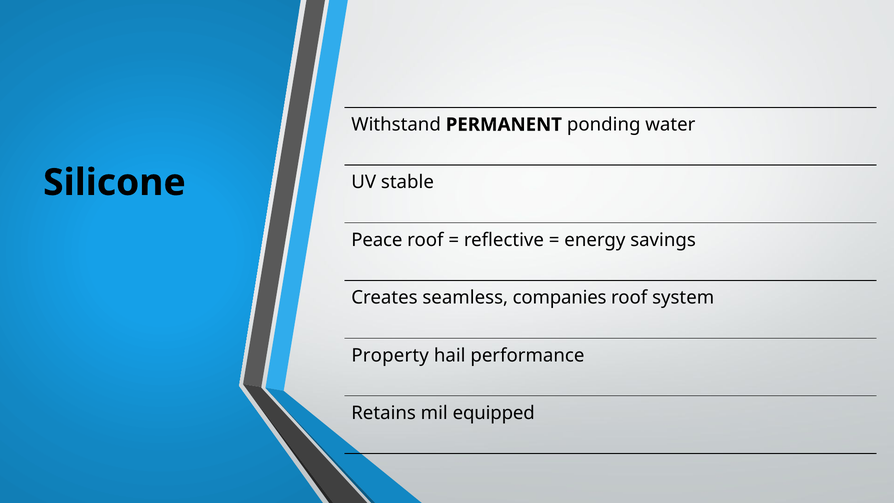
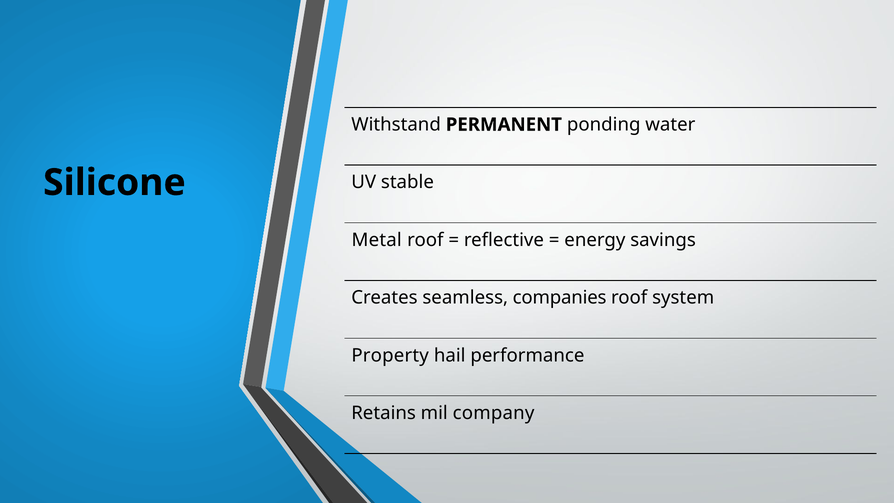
Peace: Peace -> Metal
equipped: equipped -> company
